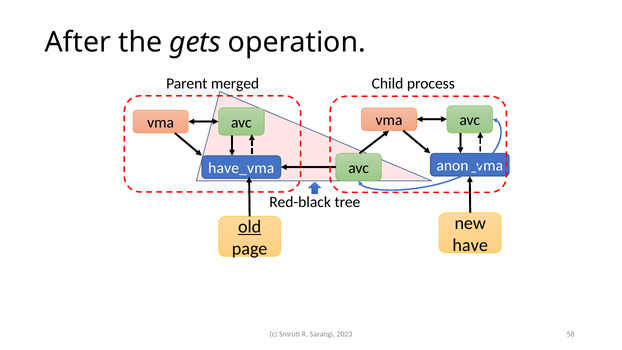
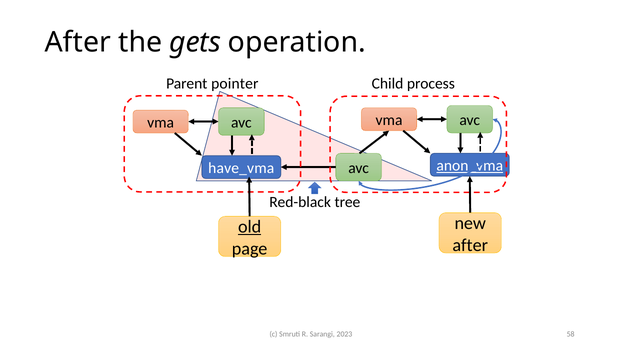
merged: merged -> pointer
anon_vma underline: none -> present
have at (470, 245): have -> after
